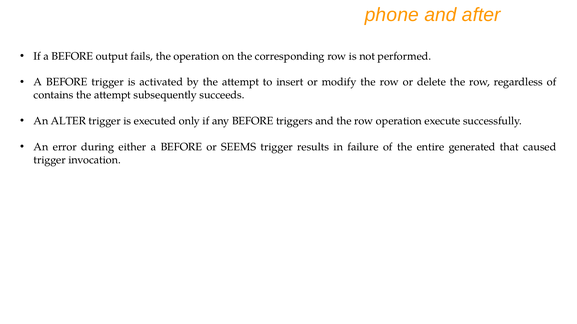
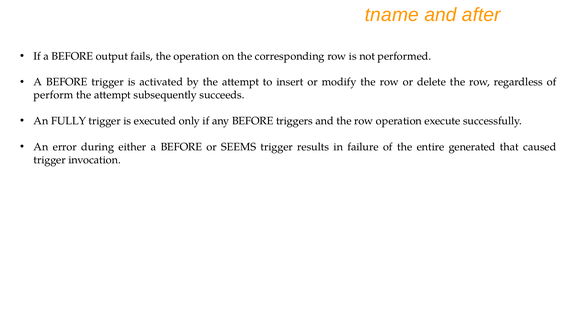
phone: phone -> tname
contains: contains -> perform
ALTER: ALTER -> FULLY
